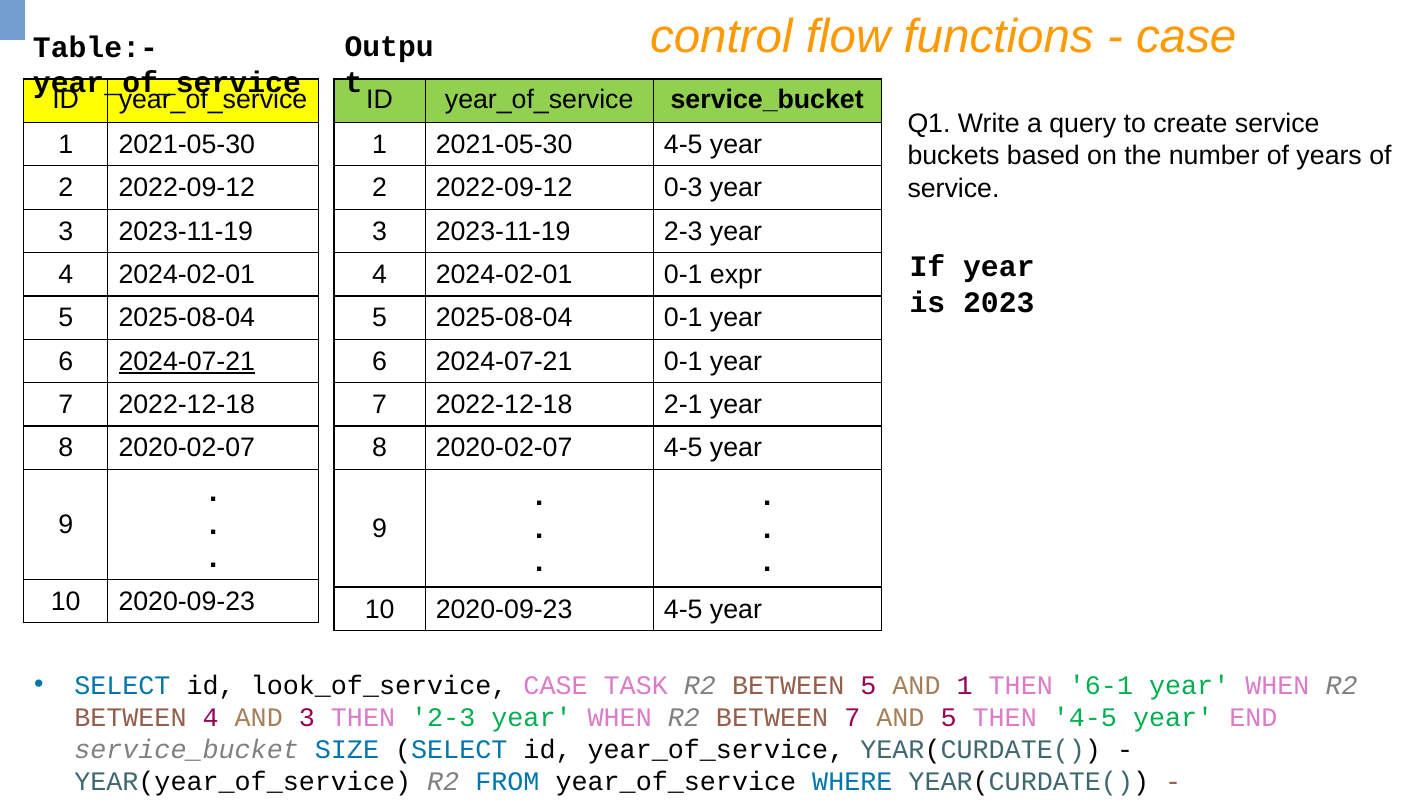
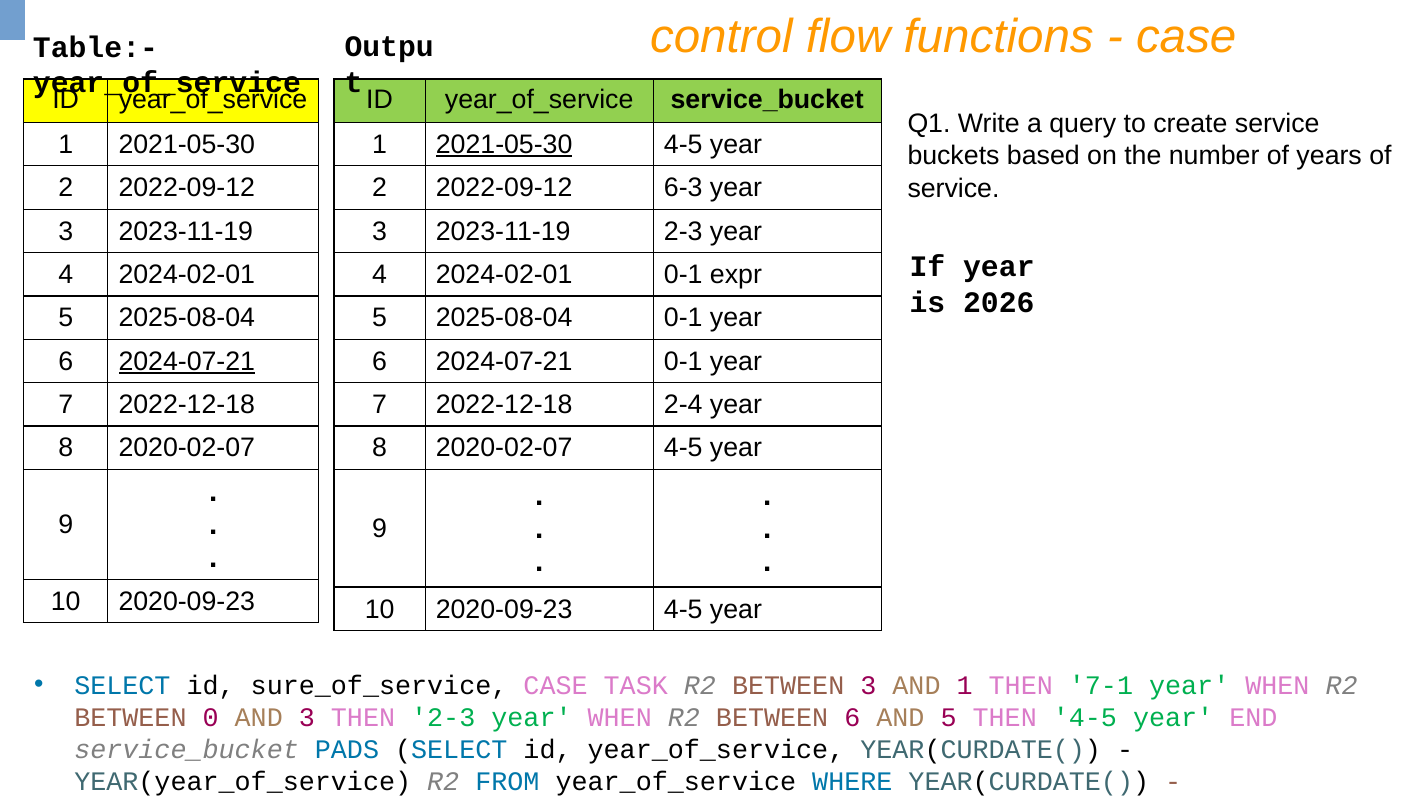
2021-05-30 at (504, 145) underline: none -> present
0-3: 0-3 -> 6-3
2023: 2023 -> 2026
2-1: 2-1 -> 2-4
look_of_service: look_of_service -> sure_of_service
BETWEEN 5: 5 -> 3
6-1: 6-1 -> 7-1
BETWEEN 4: 4 -> 0
BETWEEN 7: 7 -> 6
SIZE: SIZE -> PADS
